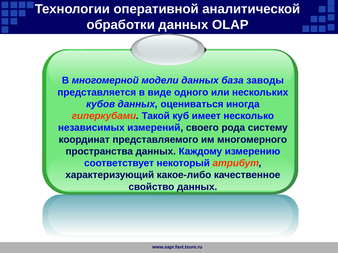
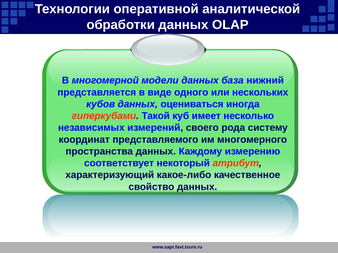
заводы: заводы -> нижний
